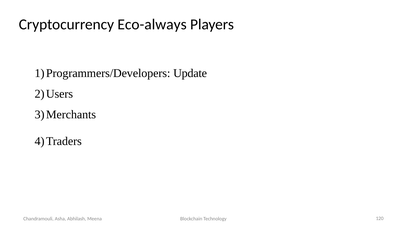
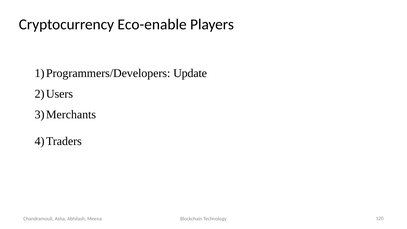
Eco-always: Eco-always -> Eco-enable
